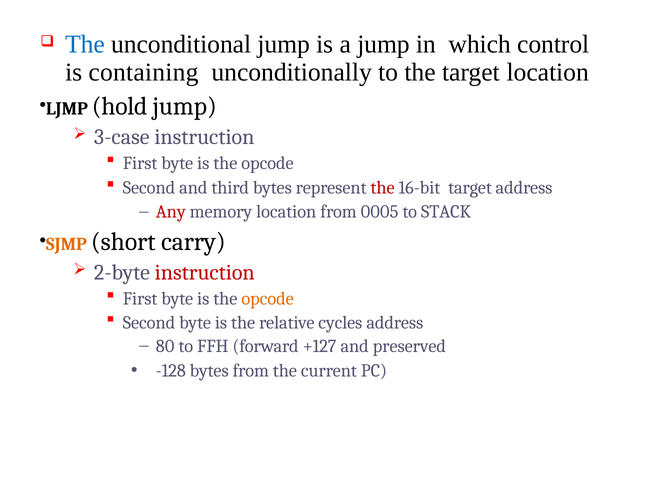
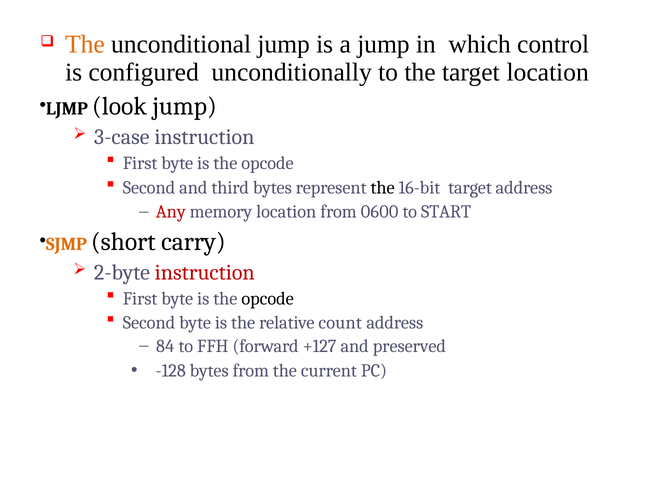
The at (85, 44) colour: blue -> orange
containing: containing -> configured
hold: hold -> look
the at (383, 187) colour: red -> black
0005: 0005 -> 0600
STACK: STACK -> START
opcode at (268, 298) colour: orange -> black
cycles: cycles -> count
80: 80 -> 84
